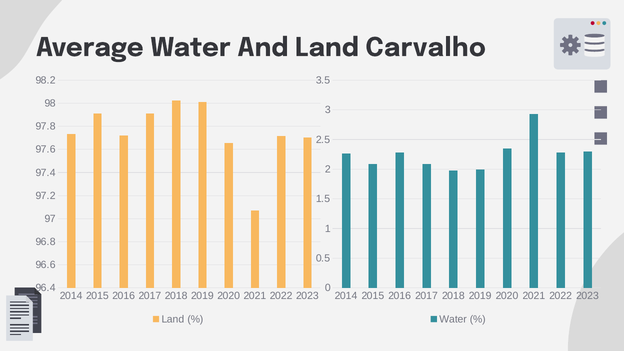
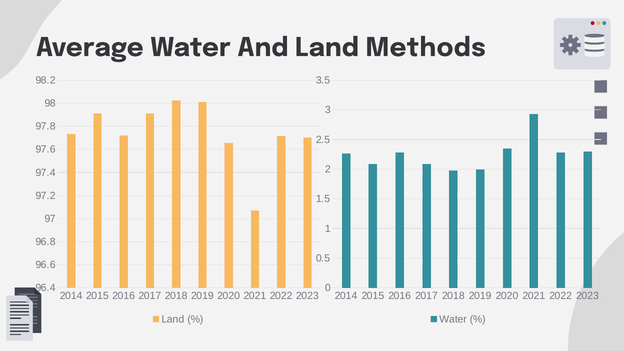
Carvalho: Carvalho -> Methods
